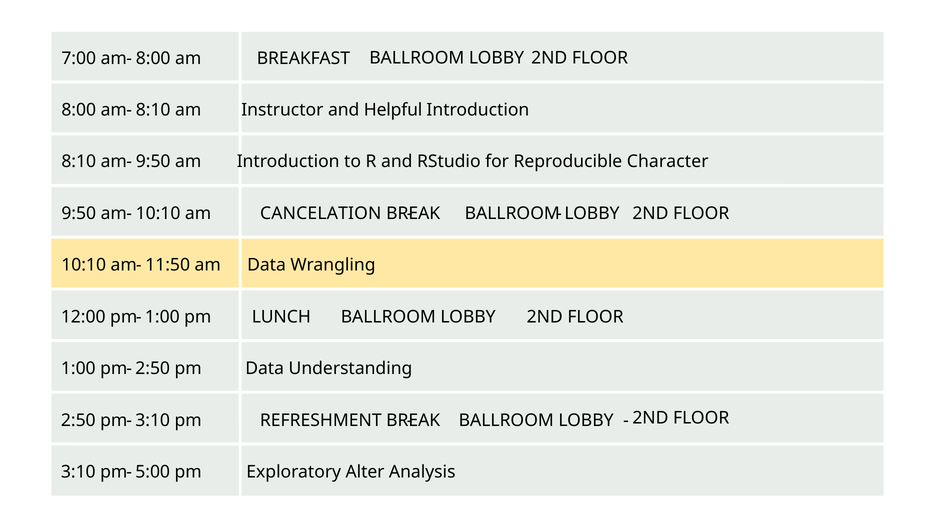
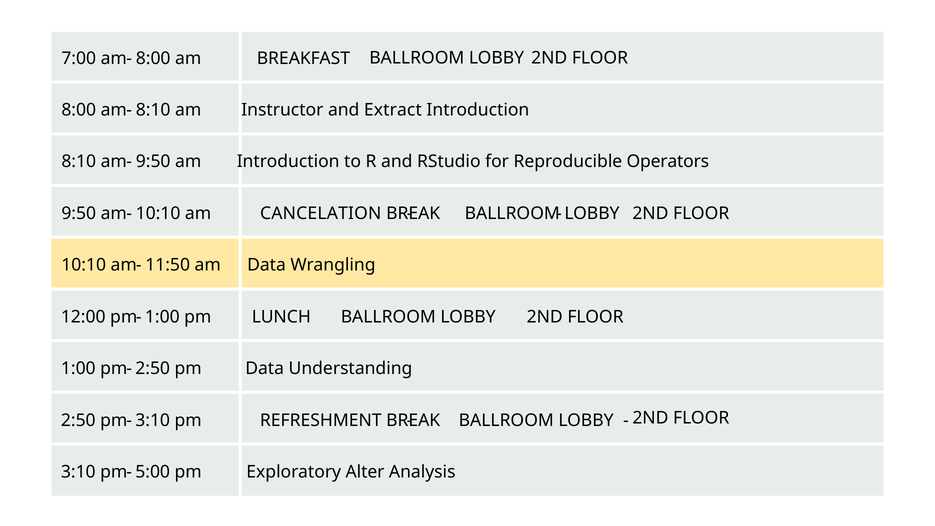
Helpful: Helpful -> Extract
Character: Character -> Operators
